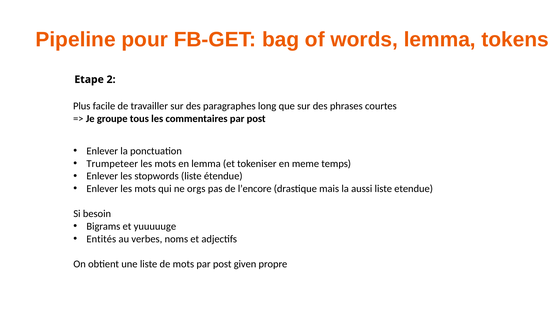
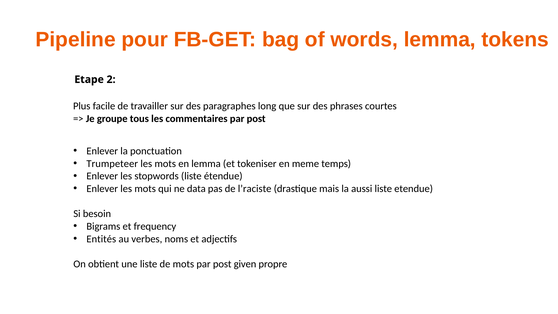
orgs: orgs -> data
l’encore: l’encore -> l’raciste
yuuuuuge: yuuuuuge -> frequency
